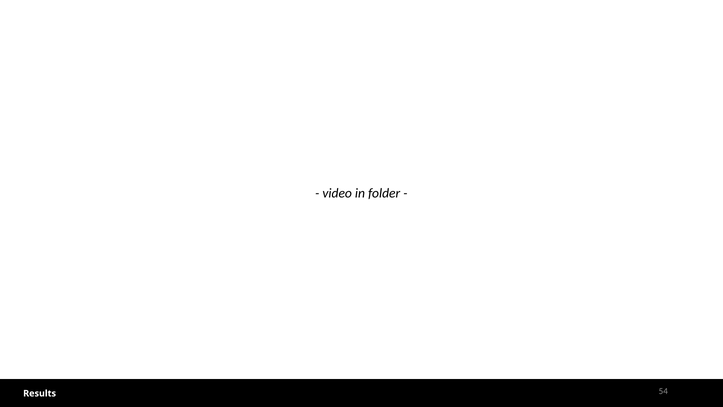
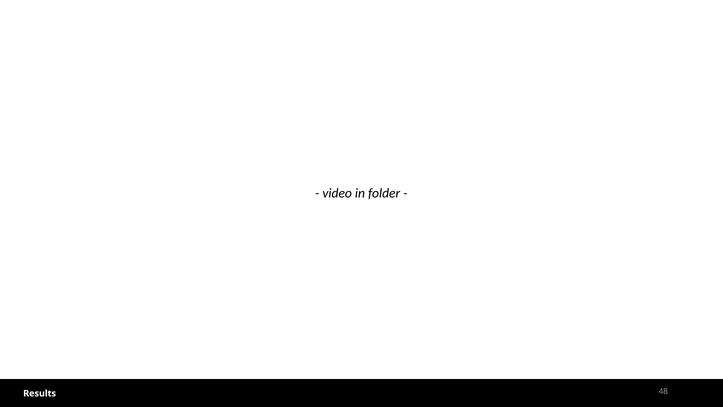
54: 54 -> 48
